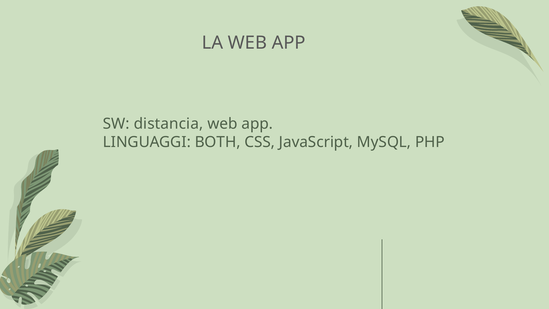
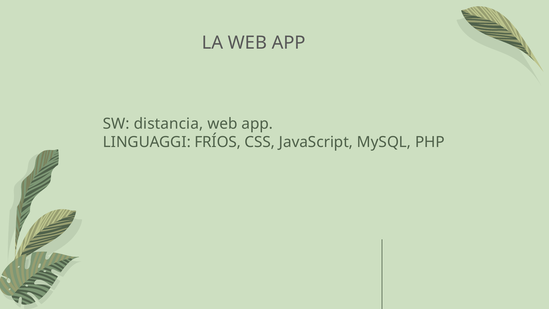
BOTH: BOTH -> FRÍOS
